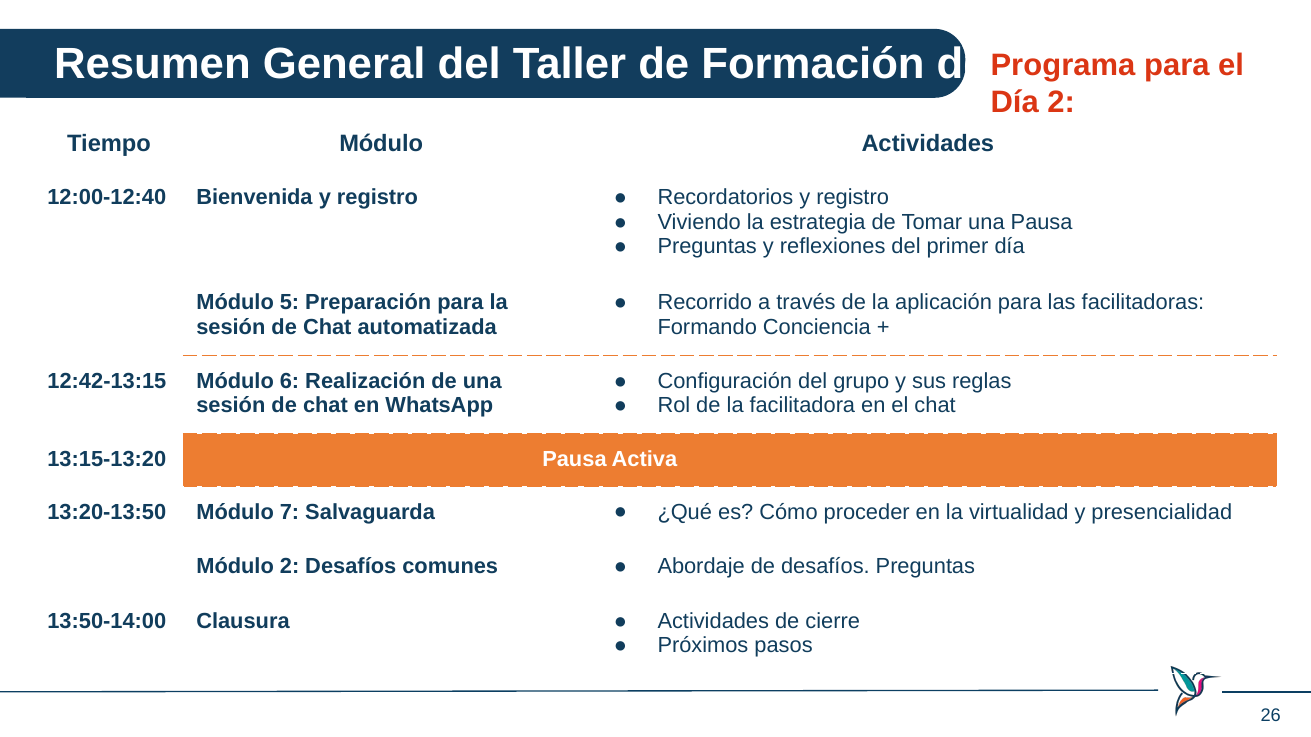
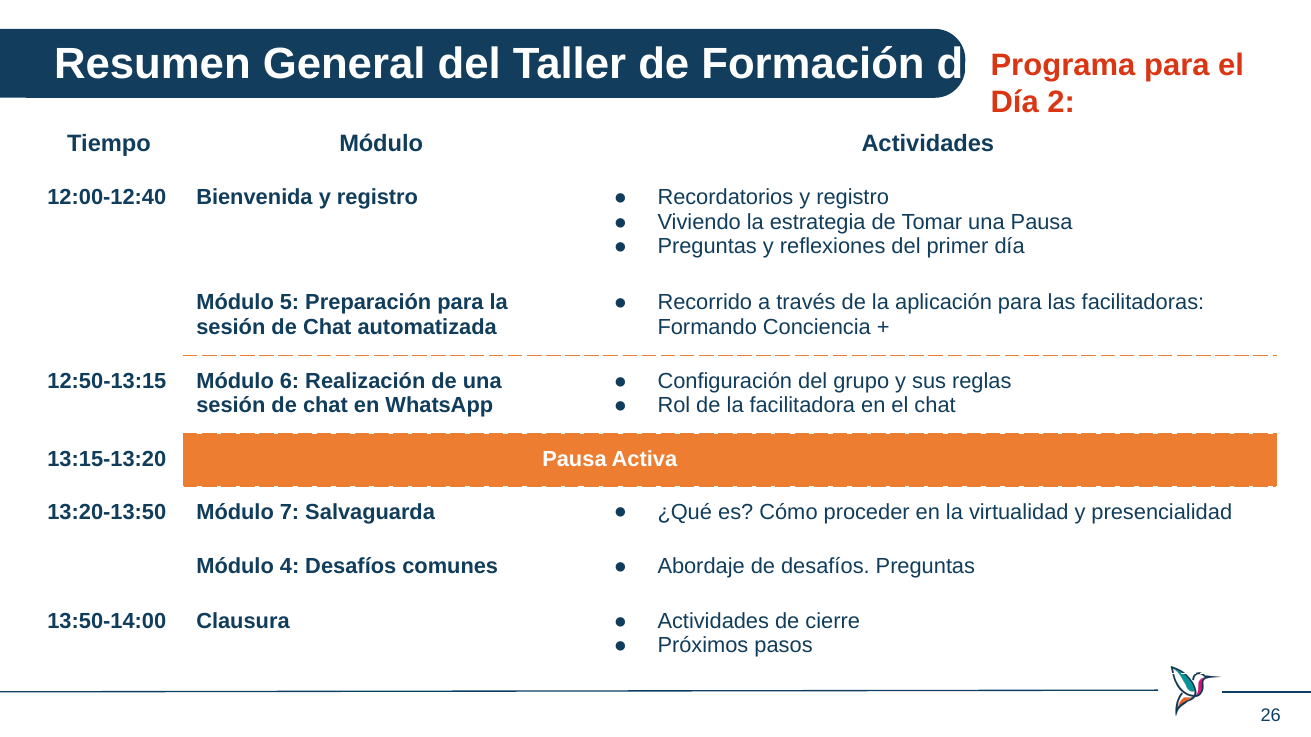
12:42-13:15: 12:42-13:15 -> 12:50-13:15
Módulo 2: 2 -> 4
